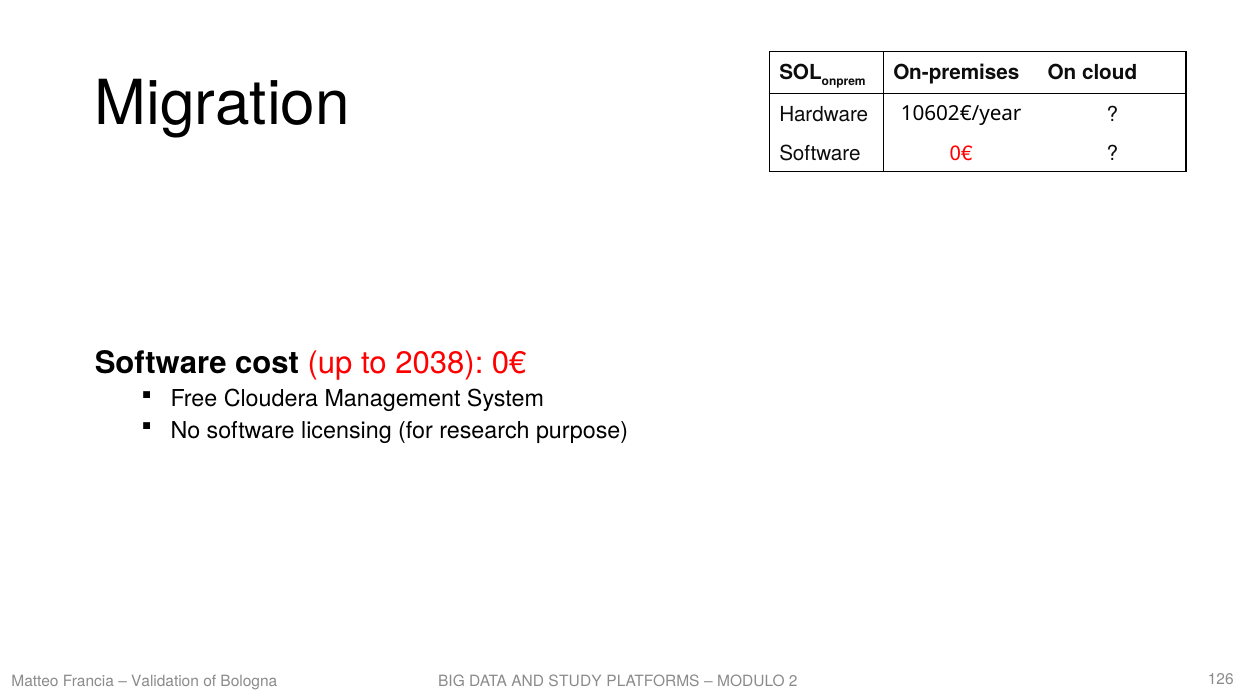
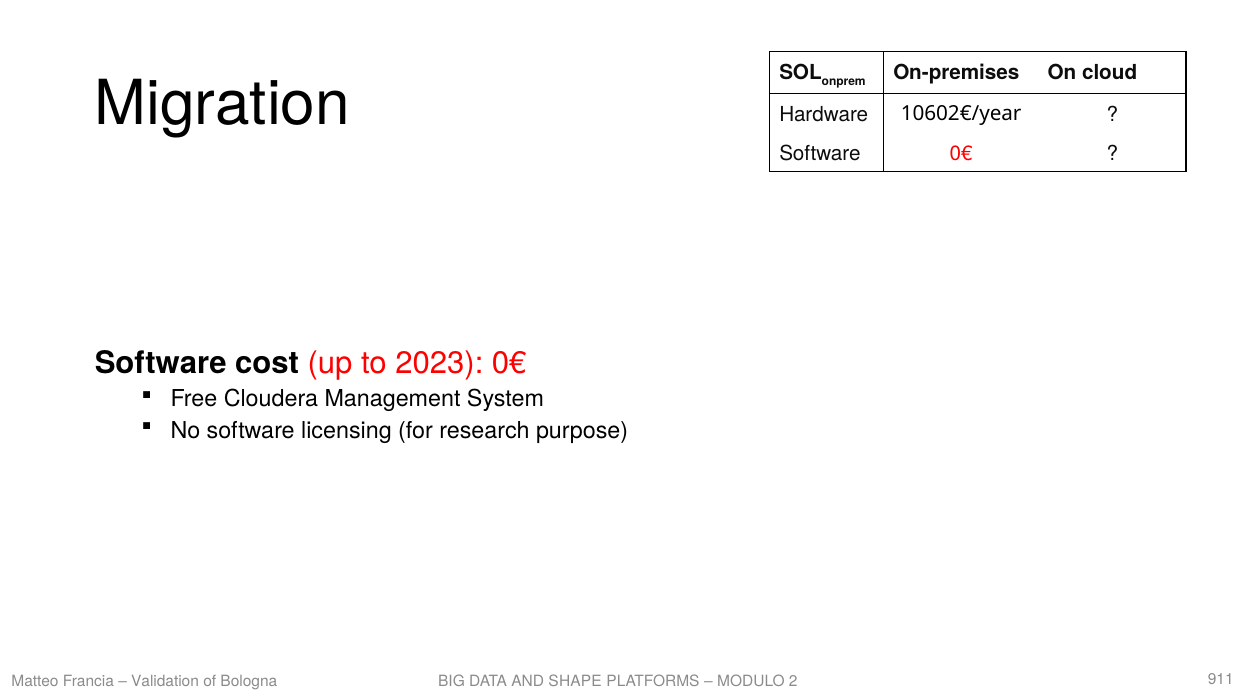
2038: 2038 -> 2023
STUDY: STUDY -> SHAPE
126: 126 -> 911
